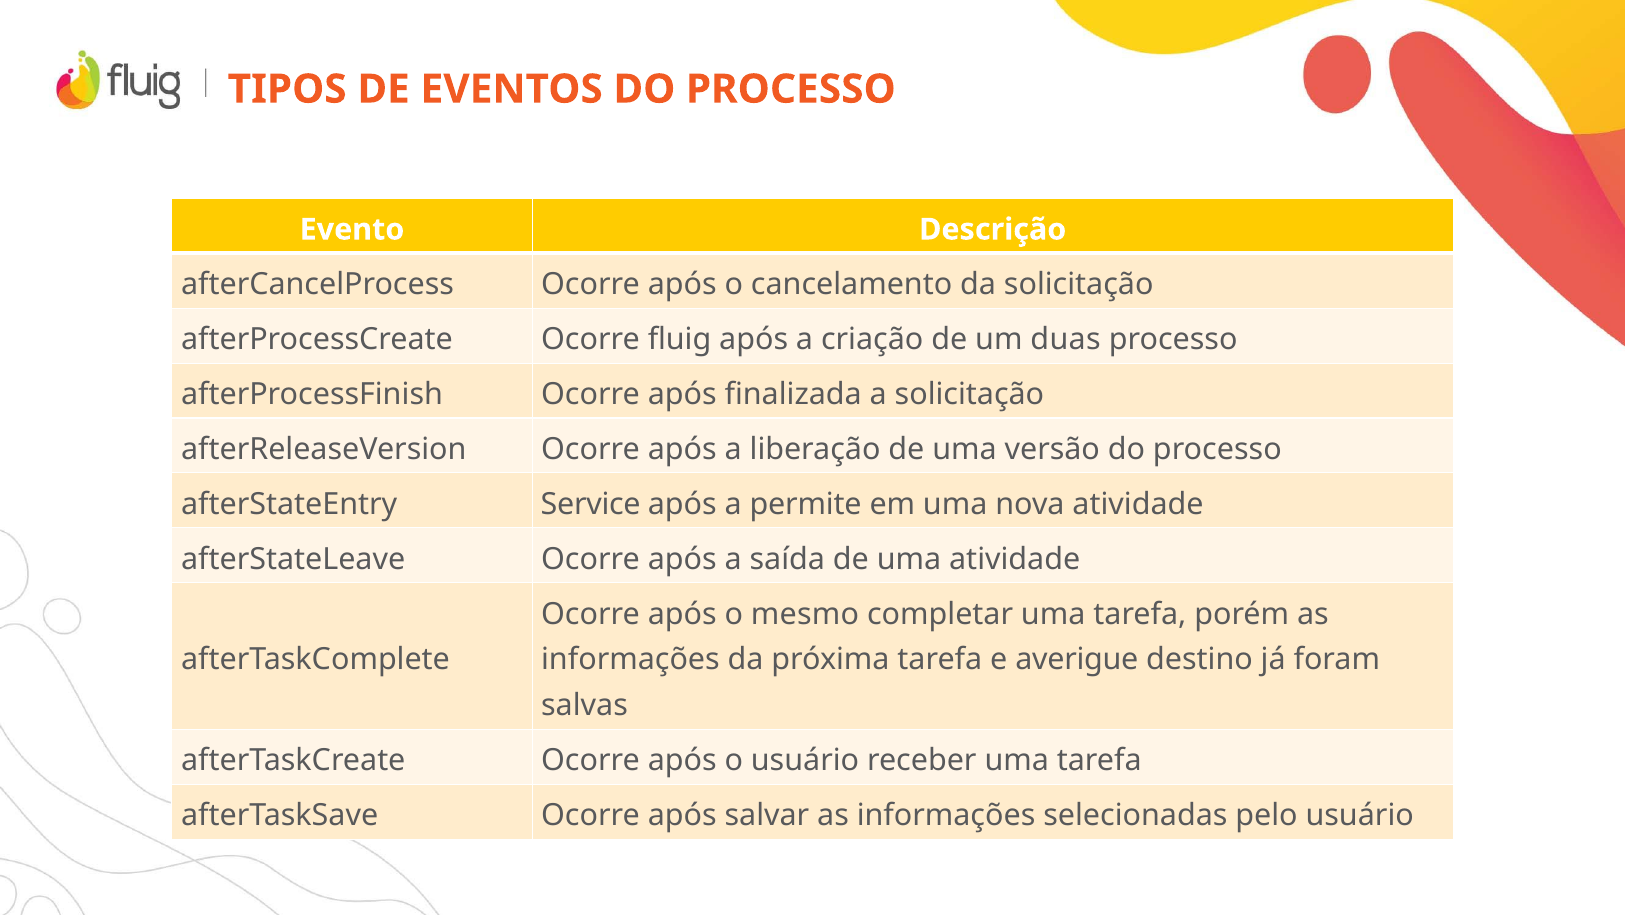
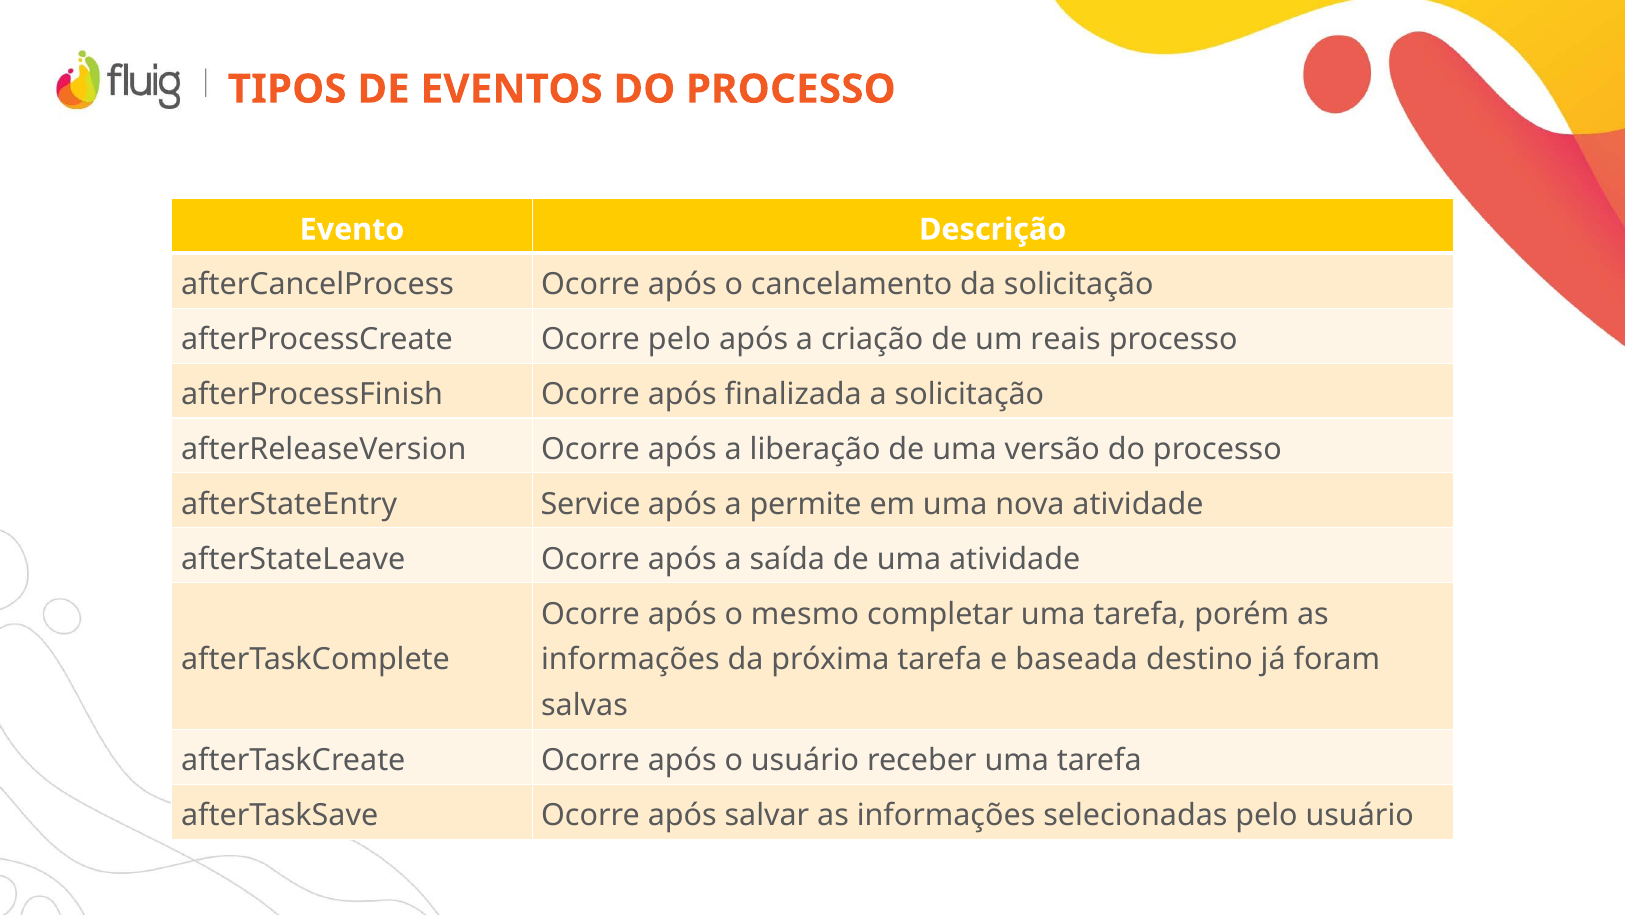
Ocorre fluig: fluig -> pelo
duas: duas -> reais
averigue: averigue -> baseada
